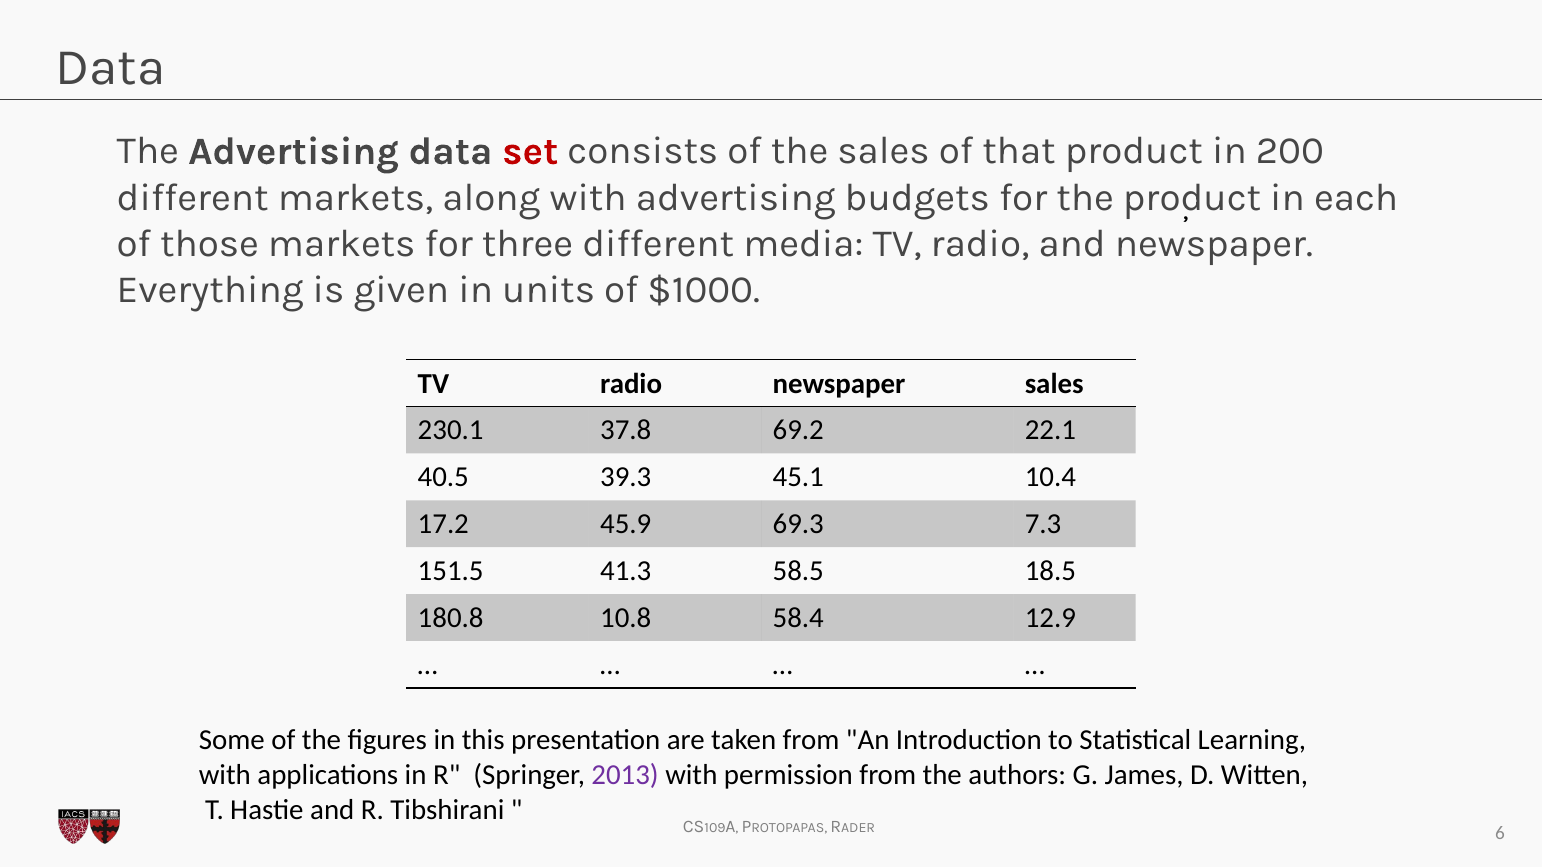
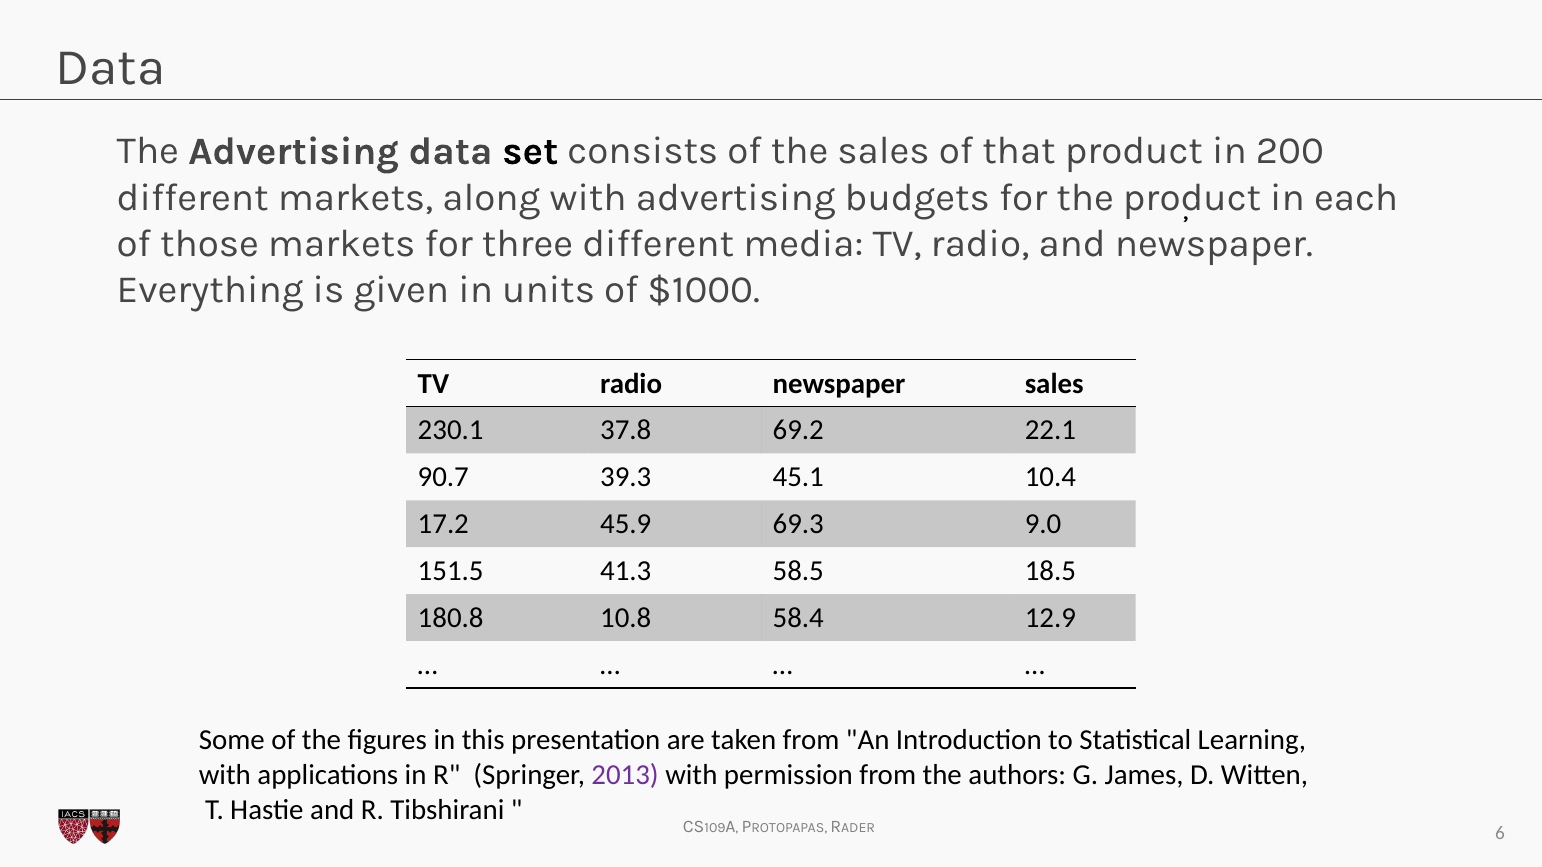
set colour: red -> black
40.5: 40.5 -> 90.7
7.3: 7.3 -> 9.0
